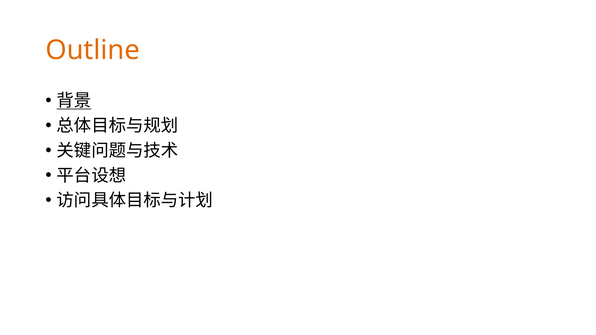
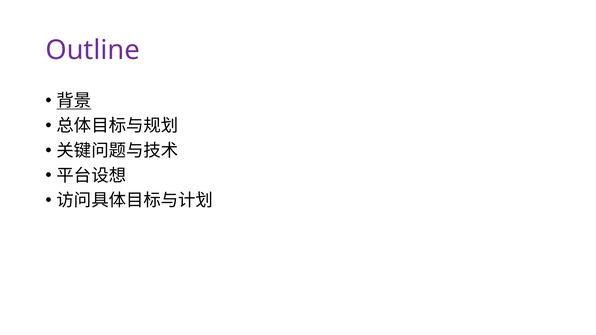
Outline colour: orange -> purple
